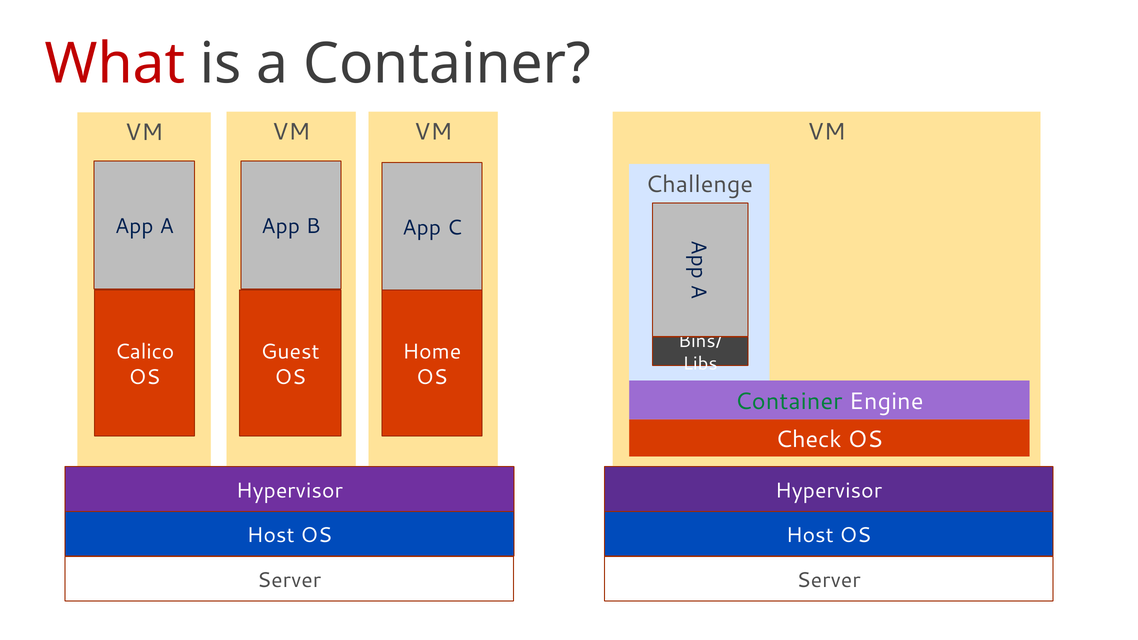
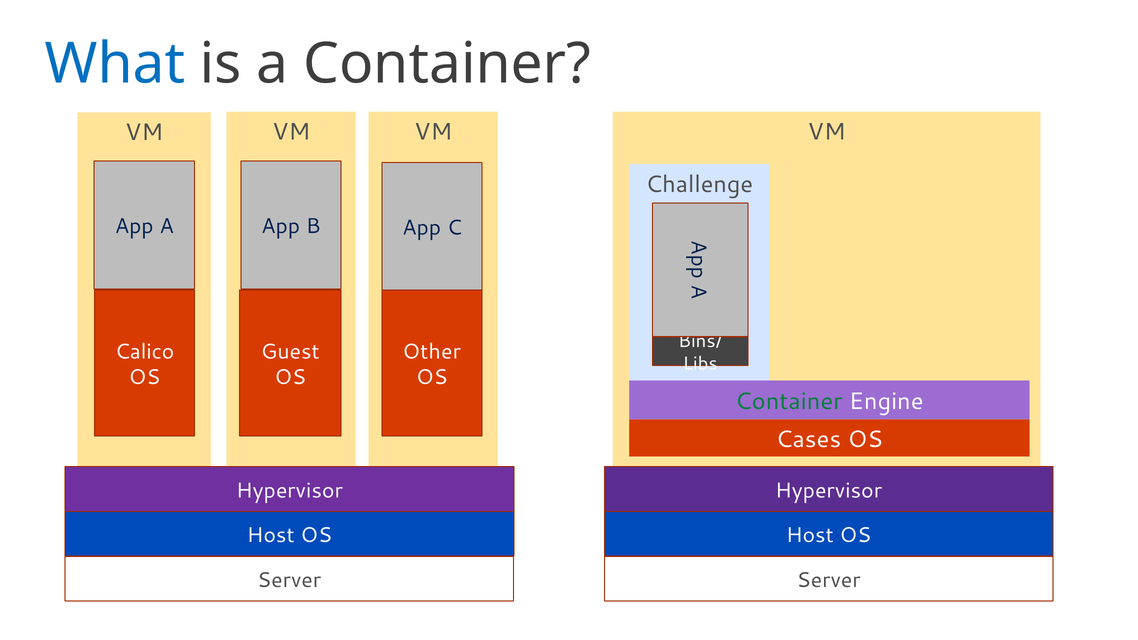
What colour: red -> blue
Home: Home -> Other
Check: Check -> Cases
